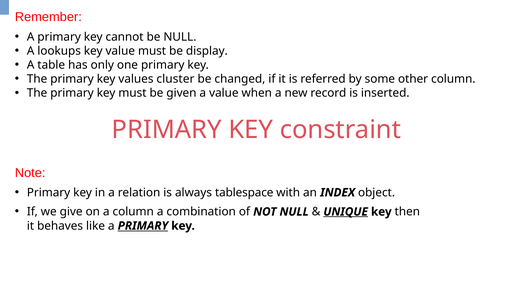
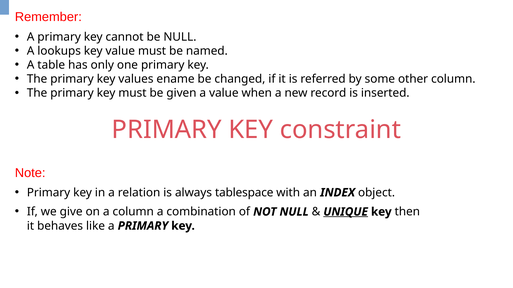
display: display -> named
cluster: cluster -> ename
PRIMARY at (143, 226) underline: present -> none
